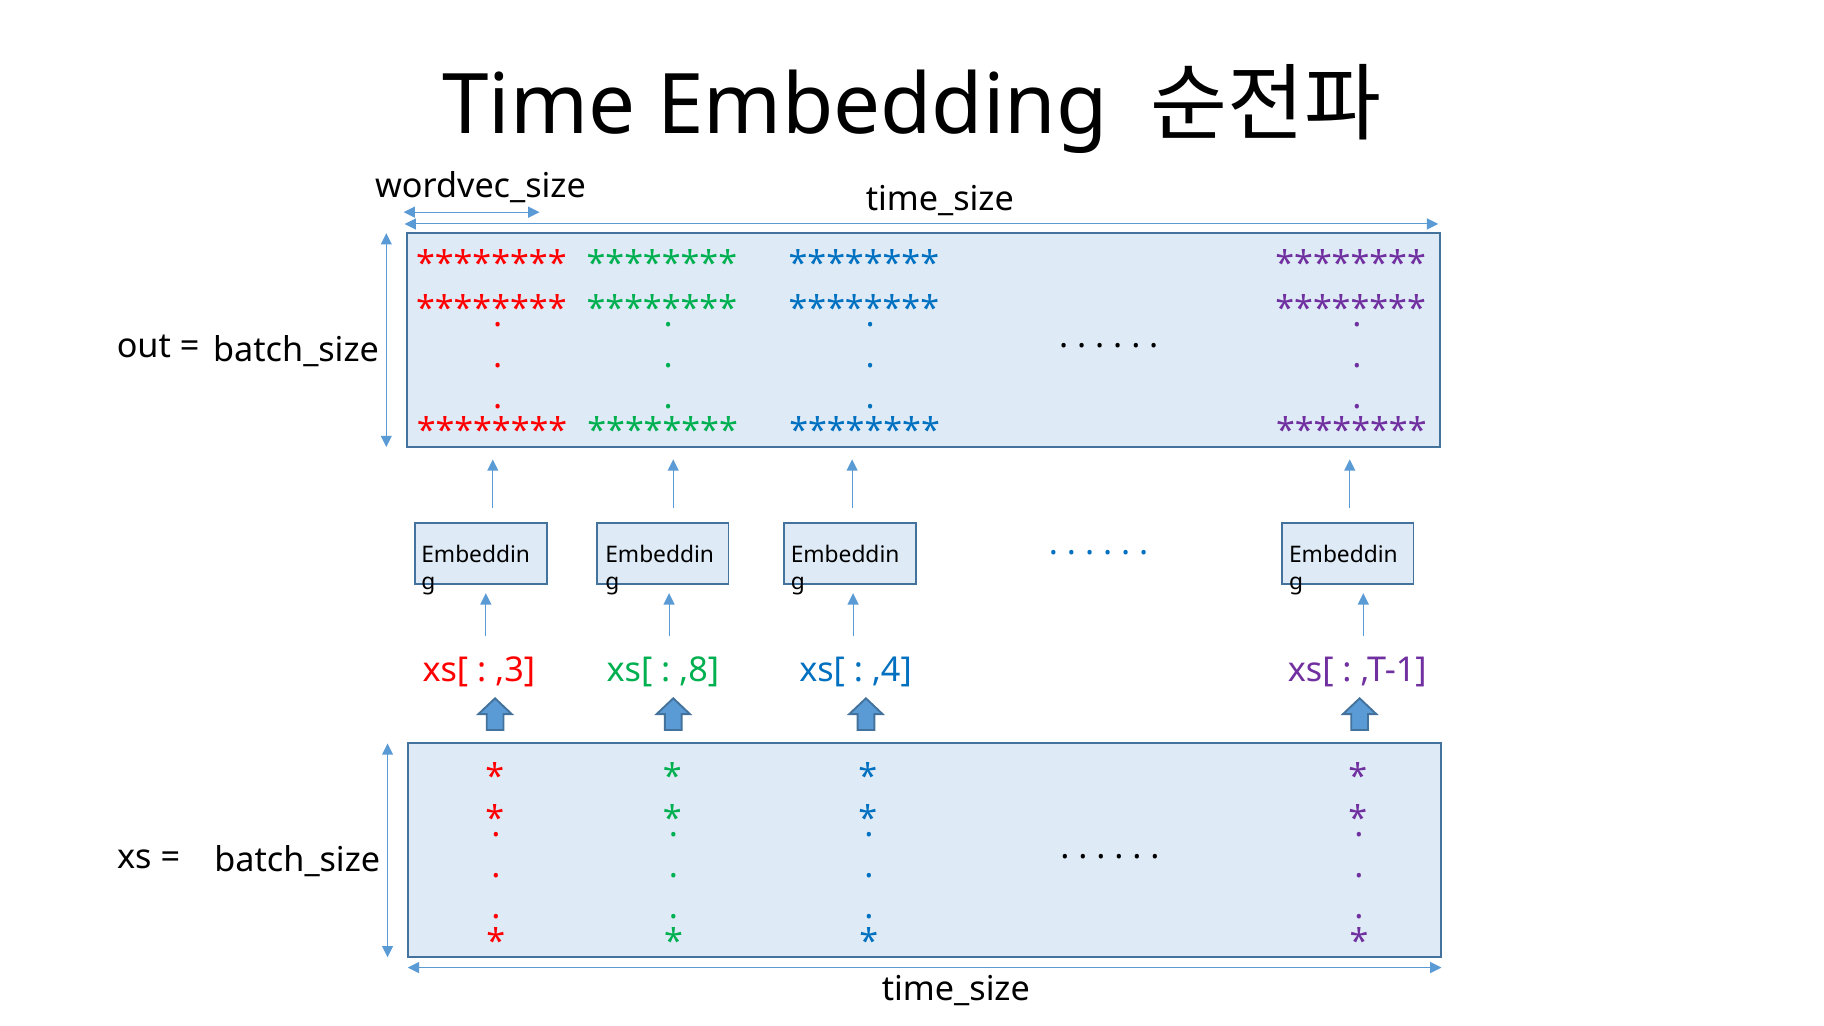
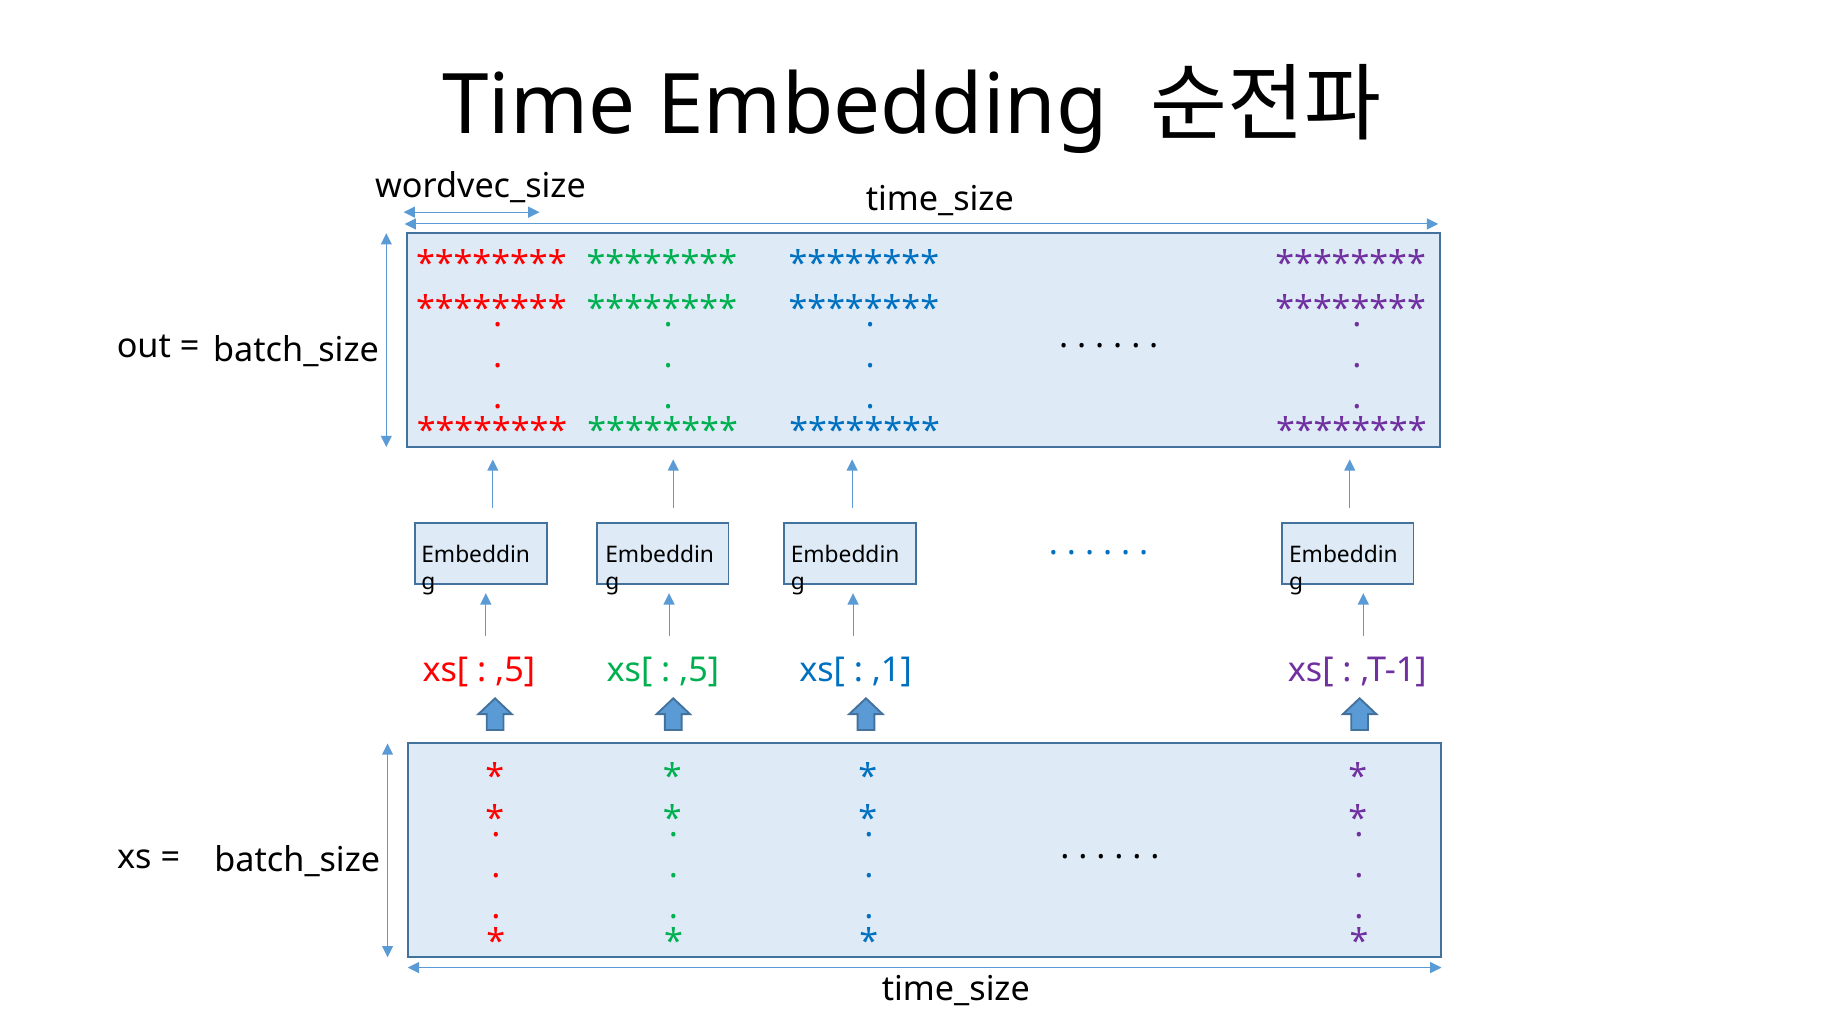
,3 at (515, 670): ,3 -> ,5
,8 at (699, 670): ,8 -> ,5
,4: ,4 -> ,1
